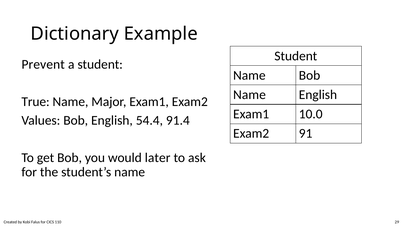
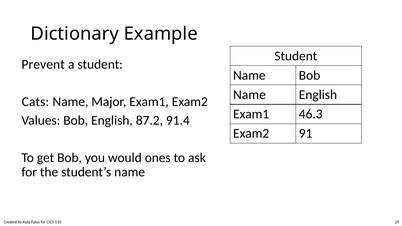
True: True -> Cats
10.0: 10.0 -> 46.3
54.4: 54.4 -> 87.2
later: later -> ones
